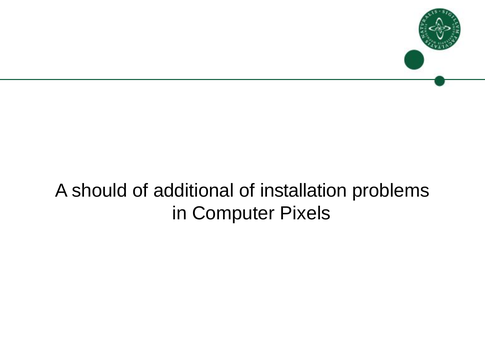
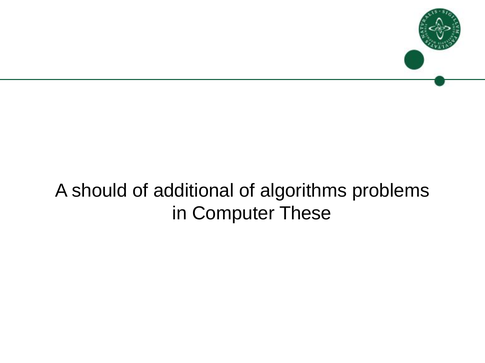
installation: installation -> algorithms
Pixels: Pixels -> These
